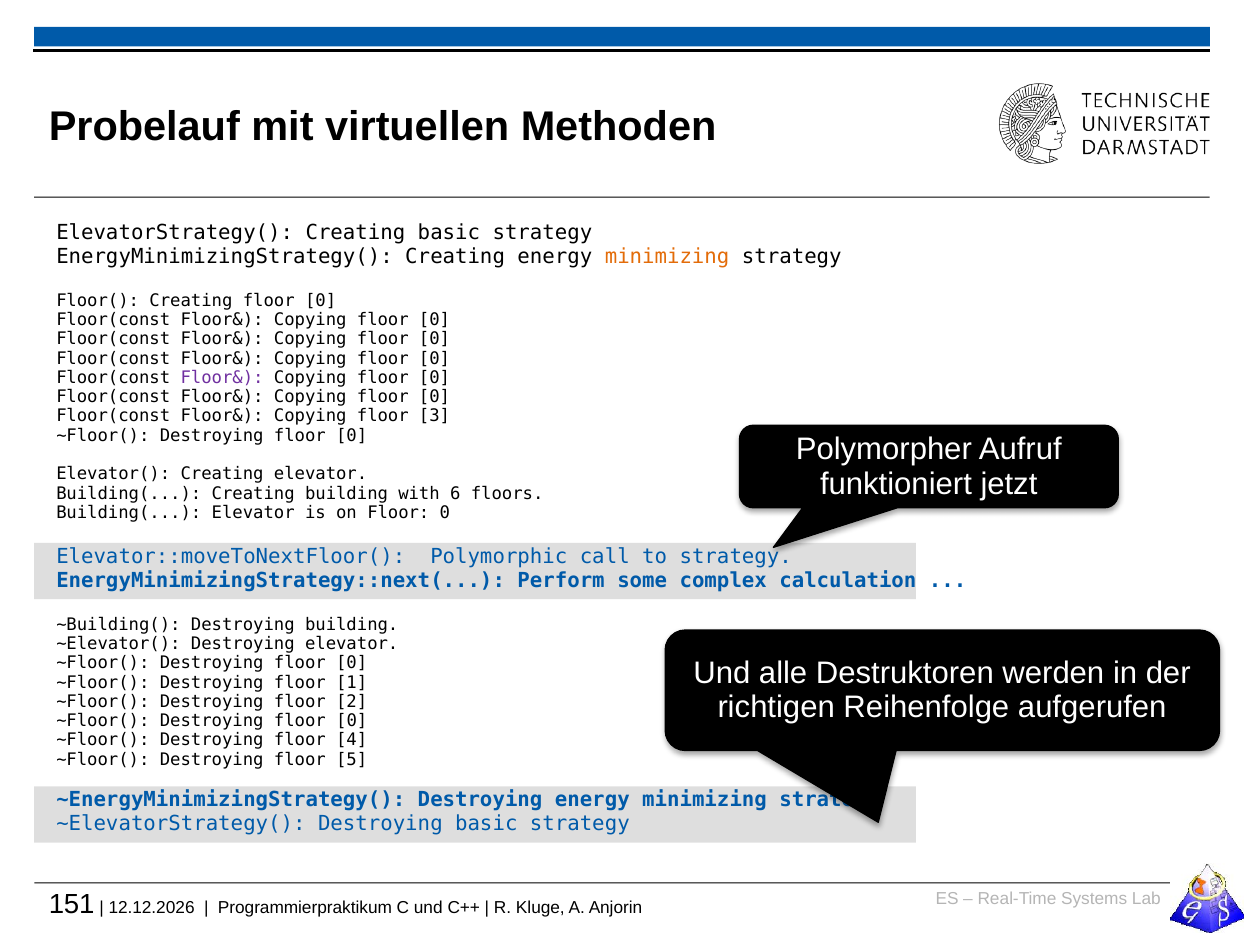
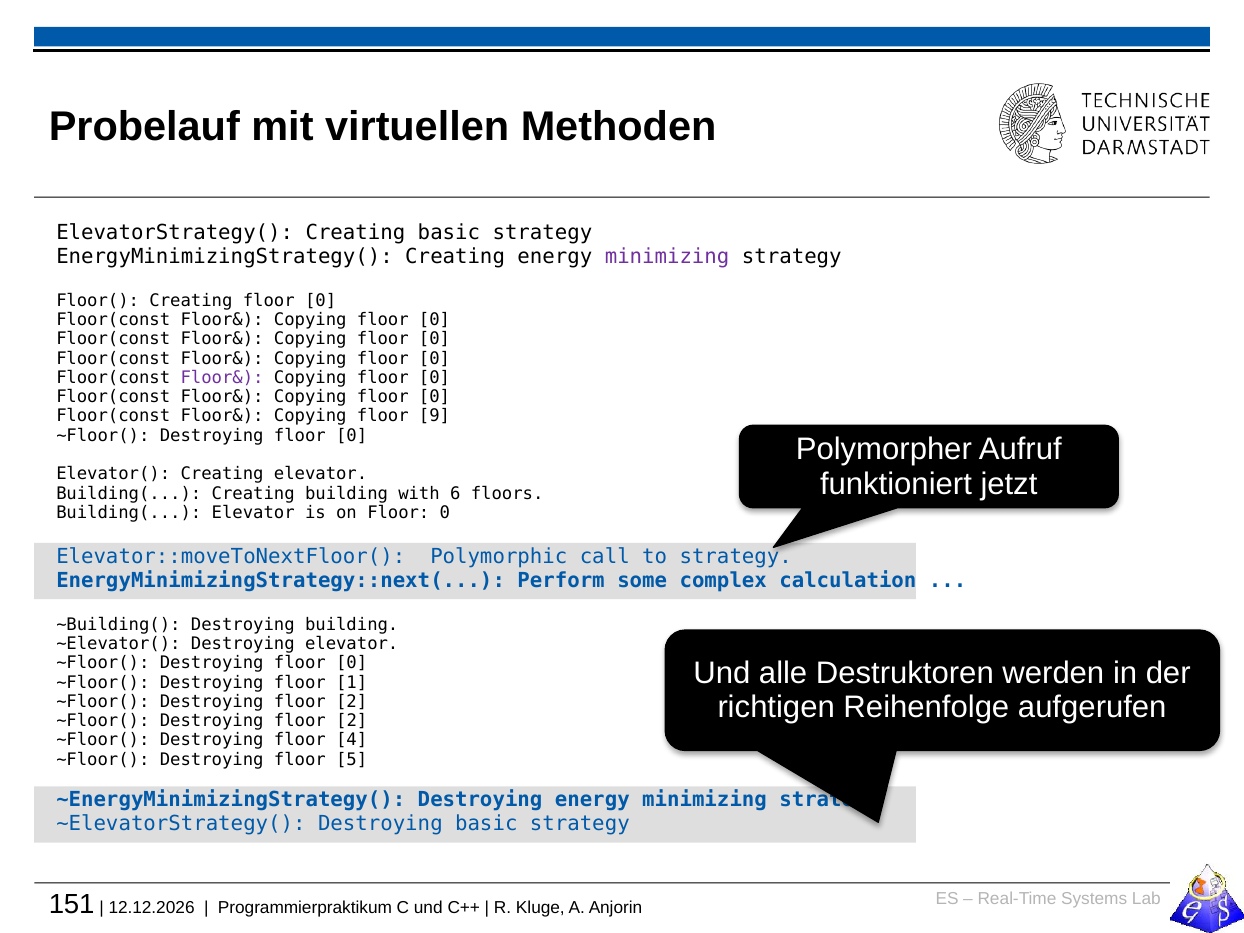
minimizing at (667, 256) colour: orange -> purple
3: 3 -> 9
0 at (352, 721): 0 -> 2
